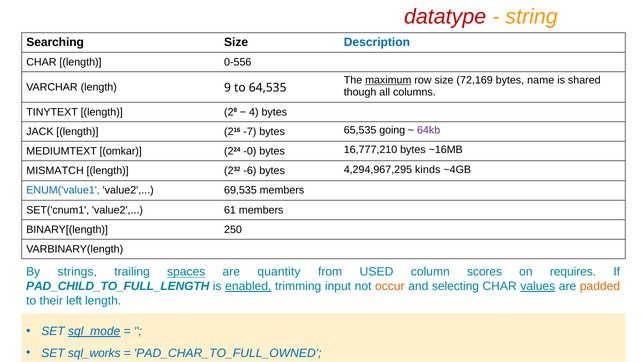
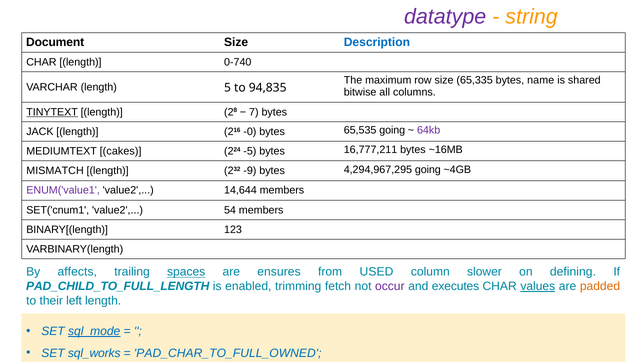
datatype colour: red -> purple
Searching: Searching -> Document
0-556: 0-556 -> 0-740
maximum underline: present -> none
72,169: 72,169 -> 65,335
9: 9 -> 5
64,535: 64,535 -> 94,835
though: though -> bitwise
TINYTEXT underline: none -> present
4: 4 -> 7
-7: -7 -> -0
omkar: omkar -> cakes
-0: -0 -> -5
16,777,210: 16,777,210 -> 16,777,211
-6: -6 -> -9
4,294,967,295 kinds: kinds -> going
ENUM('value1 colour: blue -> purple
69,535: 69,535 -> 14,644
61: 61 -> 54
250: 250 -> 123
strings: strings -> affects
quantity: quantity -> ensures
scores: scores -> slower
requires: requires -> defining
enabled underline: present -> none
input: input -> fetch
occur colour: orange -> purple
selecting: selecting -> executes
